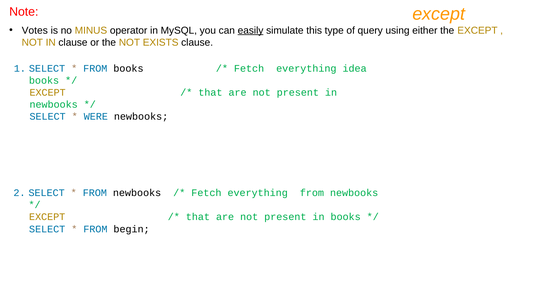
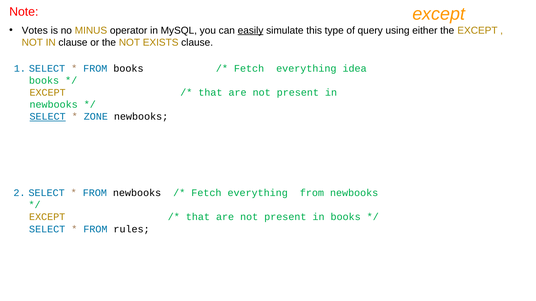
SELECT at (48, 117) underline: none -> present
WERE: WERE -> ZONE
begin: begin -> rules
